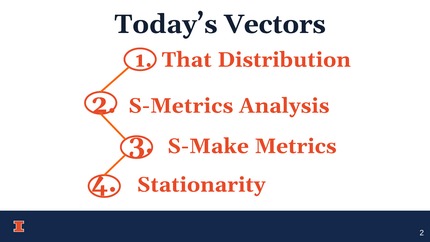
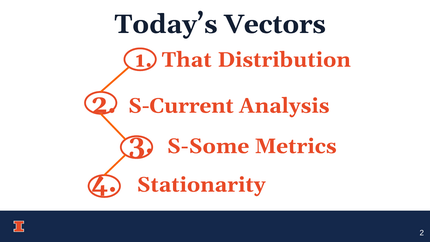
S-Metrics: S-Metrics -> S-Current
S-Make: S-Make -> S-Some
